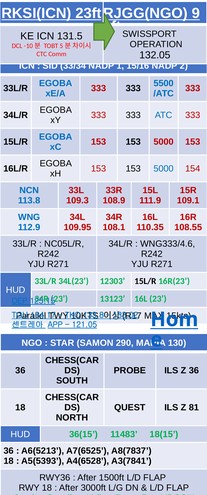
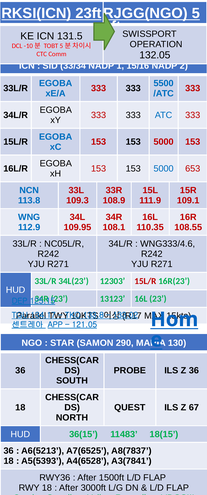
9 at (196, 13): 9 -> 5
154: 154 -> 653
15L/R at (145, 281) colour: black -> red
81: 81 -> 67
